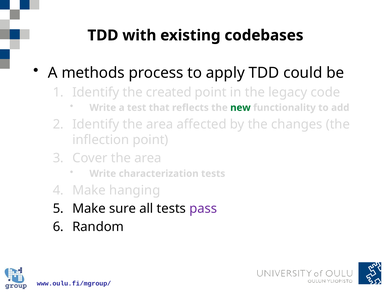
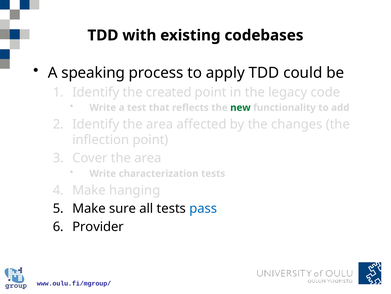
methods: methods -> speaking
pass colour: purple -> blue
Random: Random -> Provider
